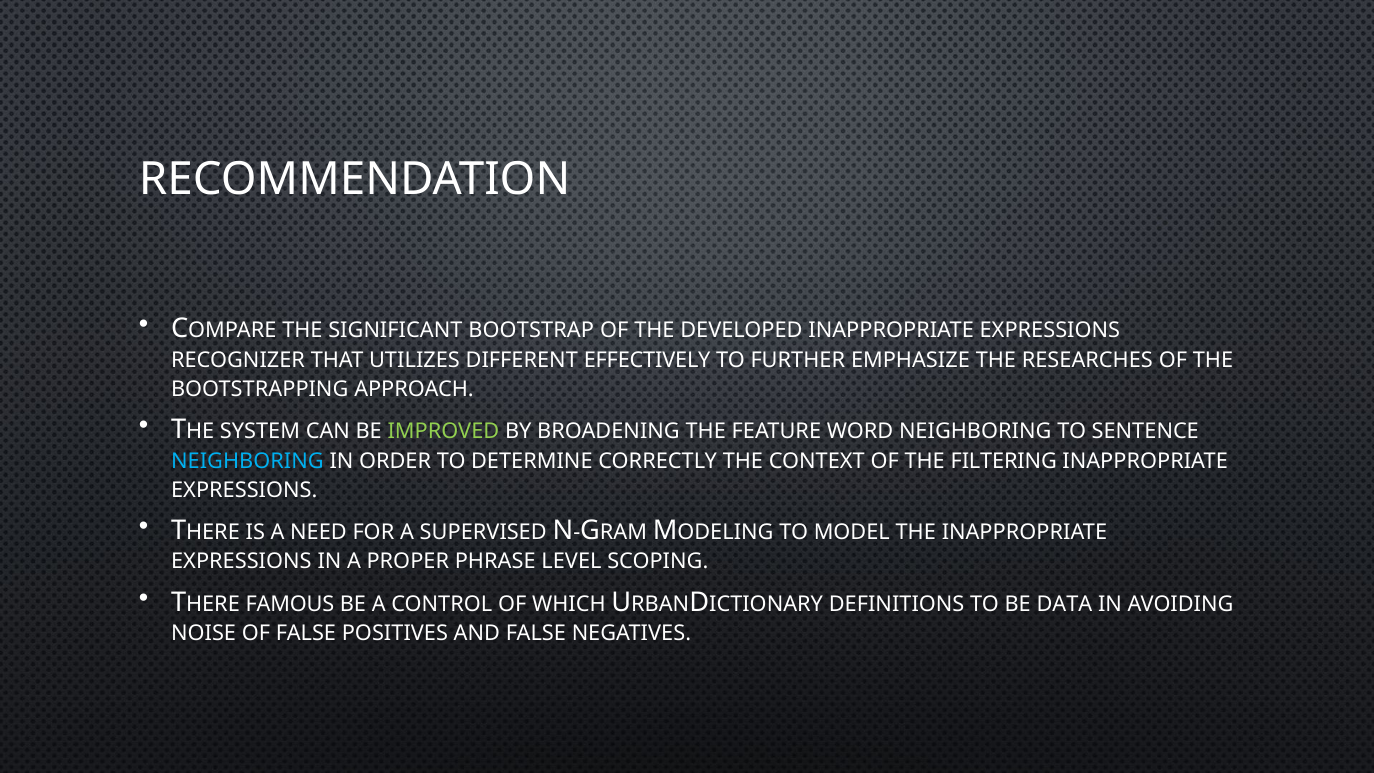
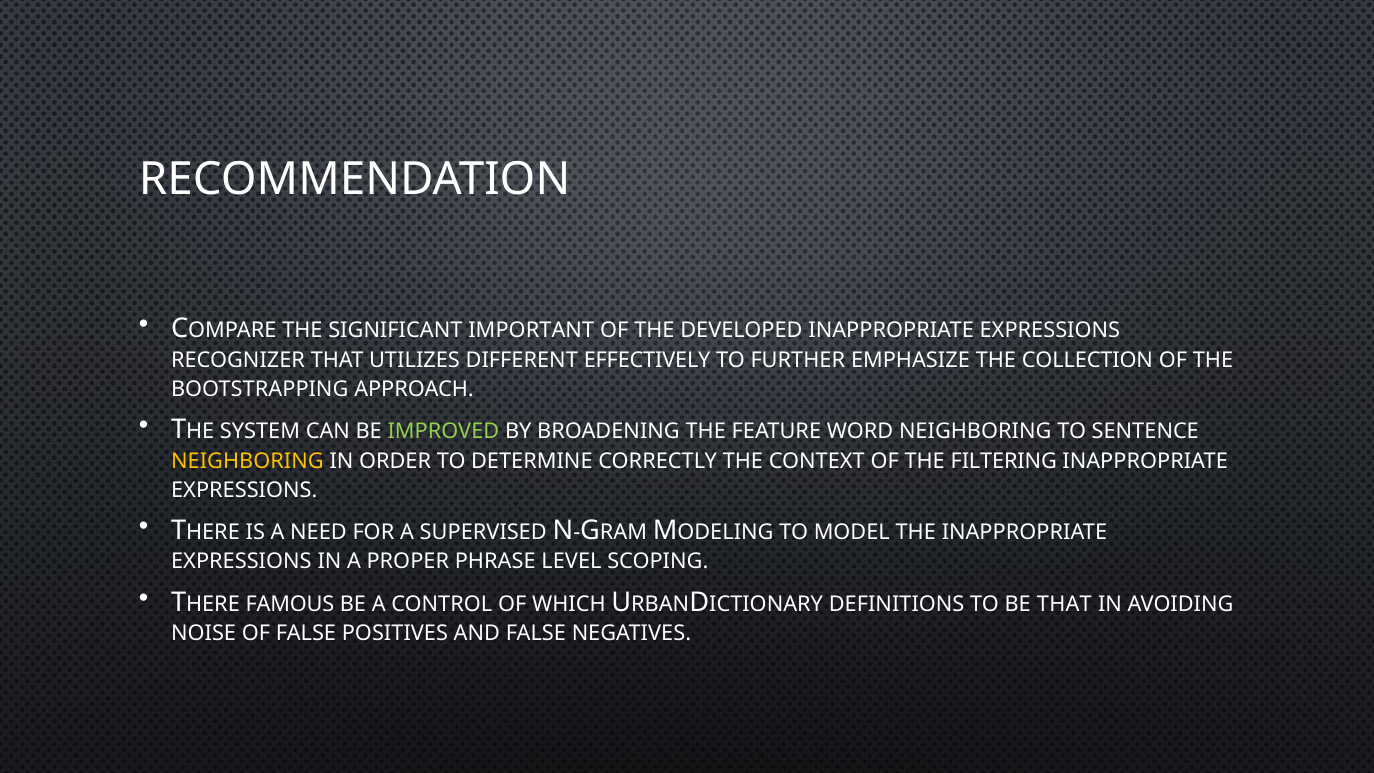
BOOTSTRAP: BOOTSTRAP -> IMPORTANT
RESEARCHES: RESEARCHES -> COLLECTION
NEIGHBORING at (247, 461) colour: light blue -> yellow
BE DATA: DATA -> THAT
